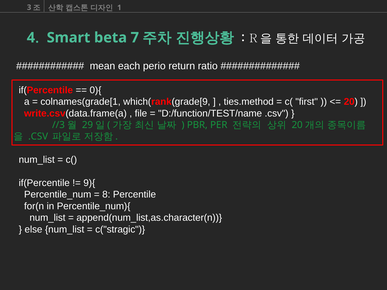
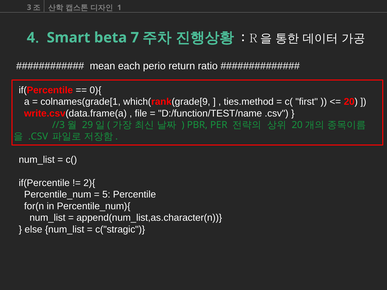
9){: 9){ -> 2){
8: 8 -> 5
